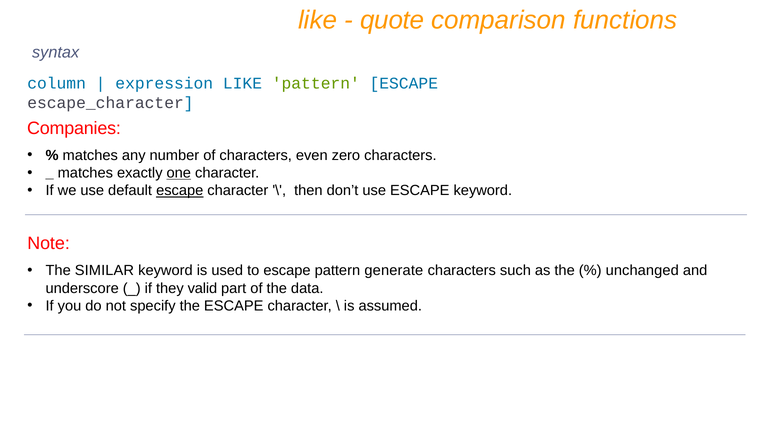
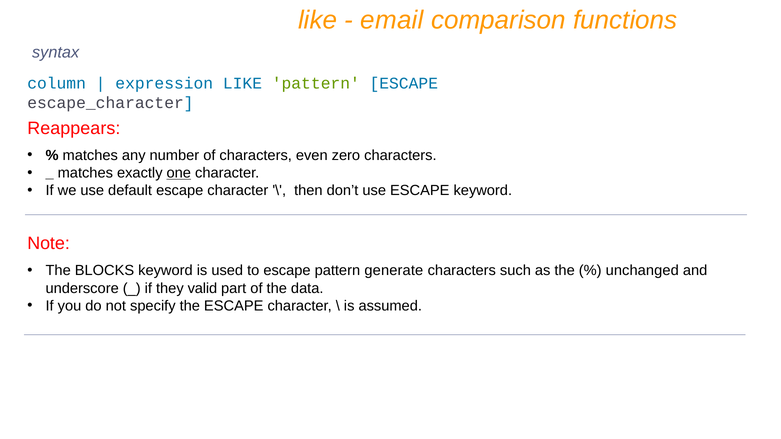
quote: quote -> email
Companies: Companies -> Reappears
escape at (180, 191) underline: present -> none
SIMILAR: SIMILAR -> BLOCKS
